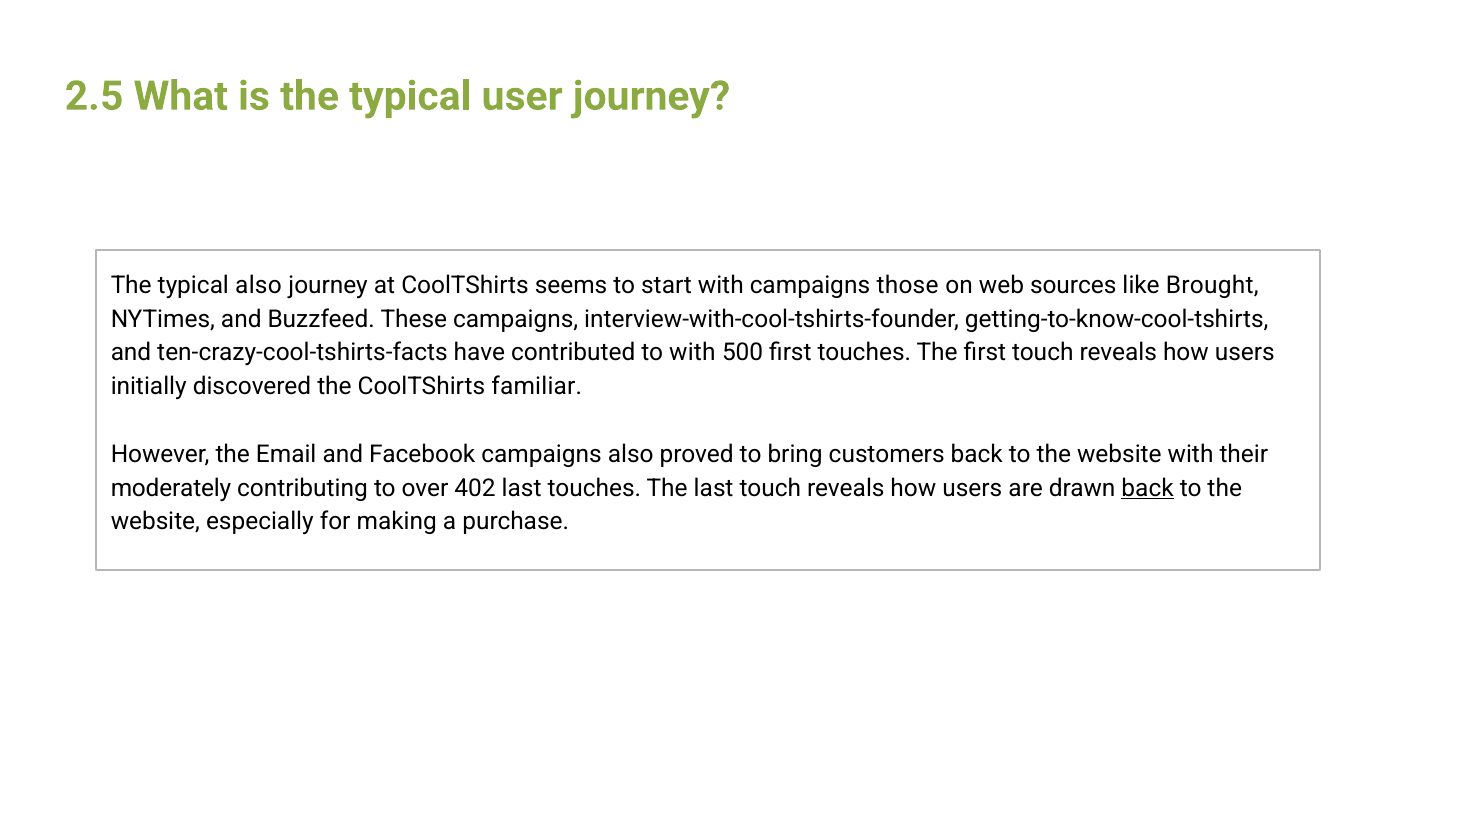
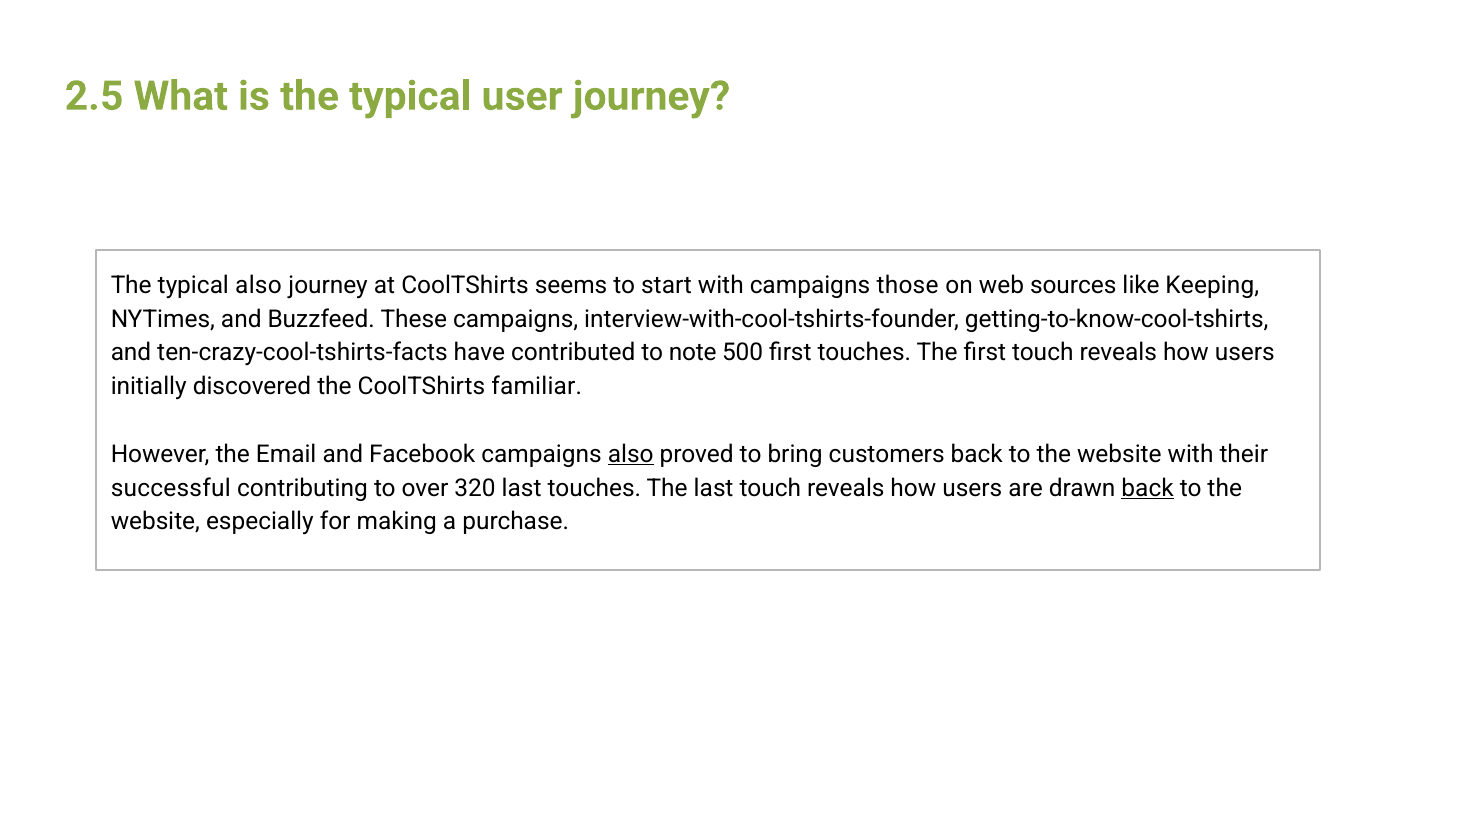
Brought: Brought -> Keeping
to with: with -> note
also at (631, 454) underline: none -> present
moderately: moderately -> successful
402: 402 -> 320
